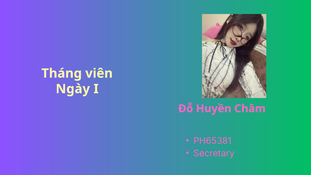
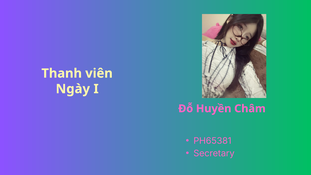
Tháng: Tháng -> Thanh
